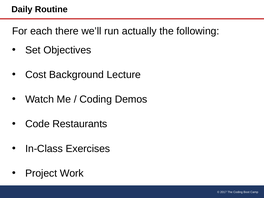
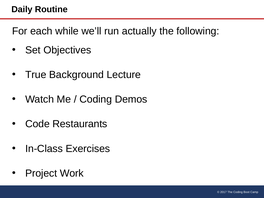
there: there -> while
Cost: Cost -> True
